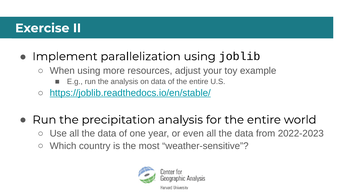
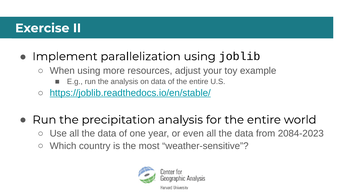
2022-2023: 2022-2023 -> 2084-2023
